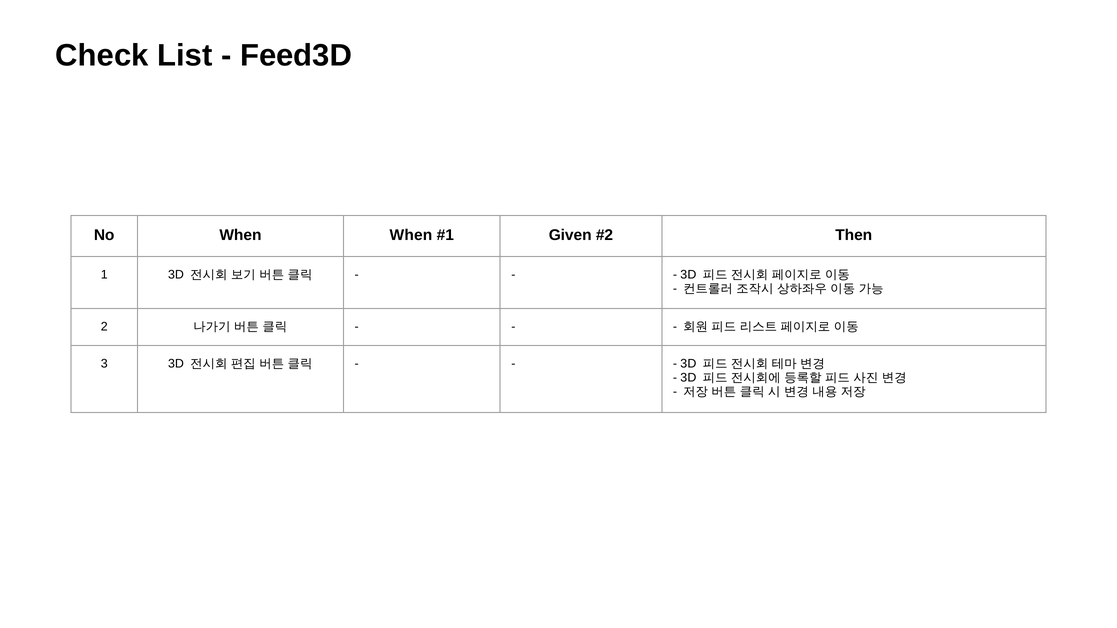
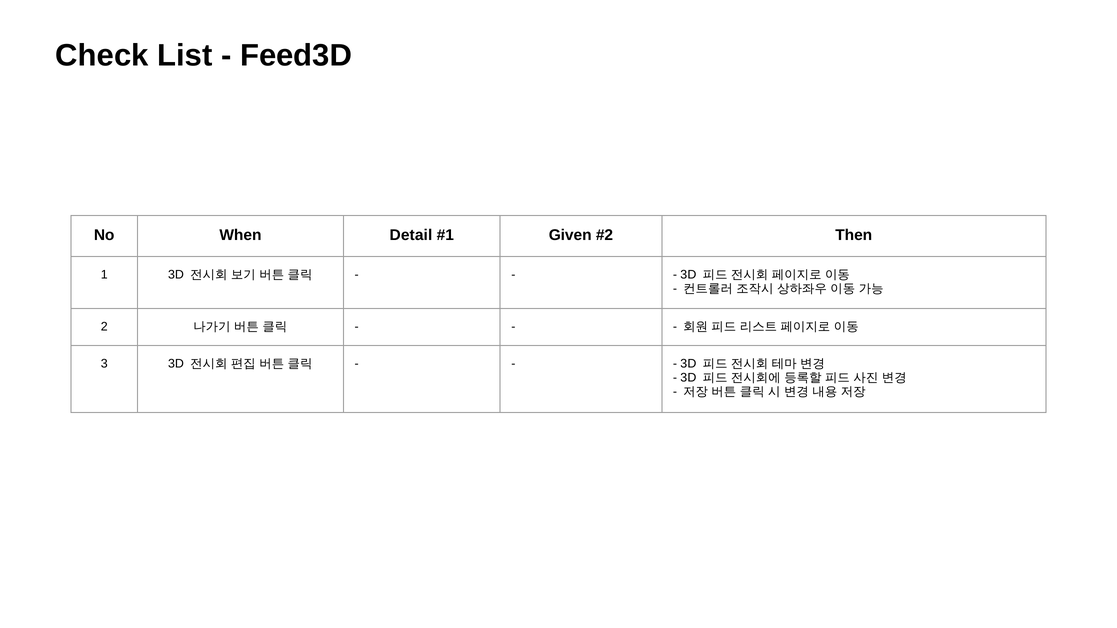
When When: When -> Detail
